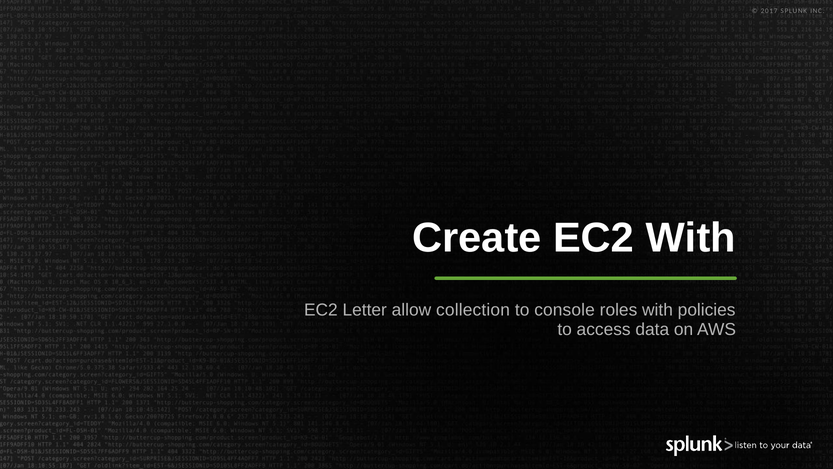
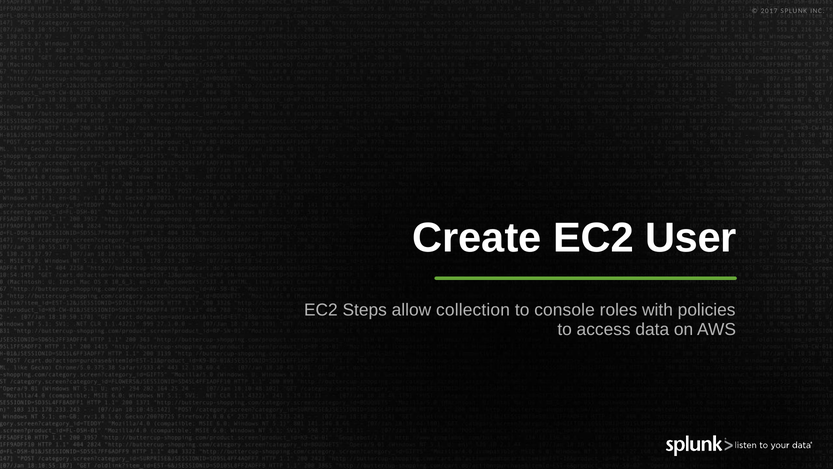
EC2 With: With -> User
Letter: Letter -> Steps
